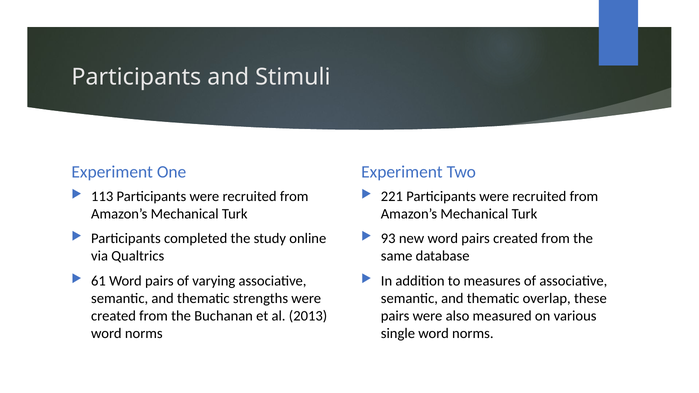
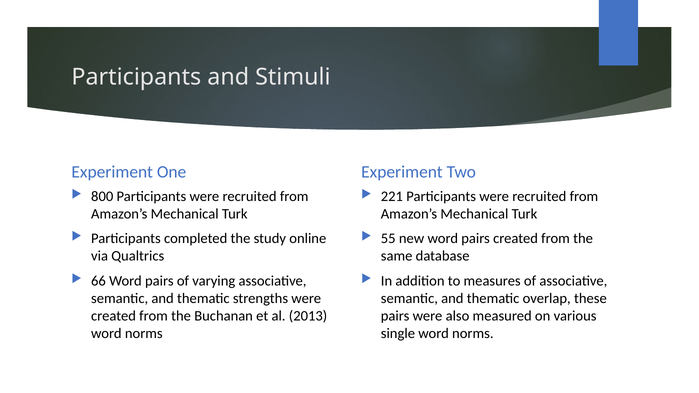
113: 113 -> 800
93: 93 -> 55
61: 61 -> 66
